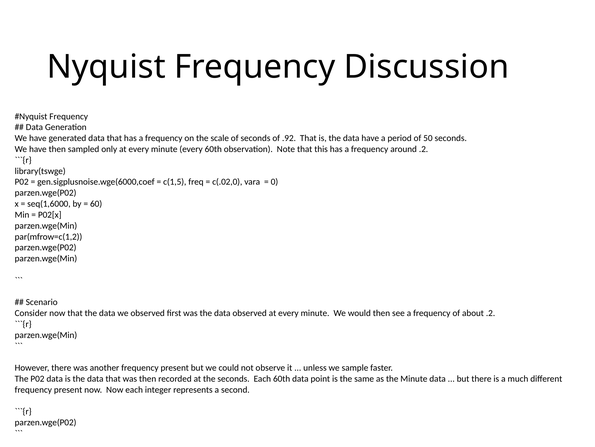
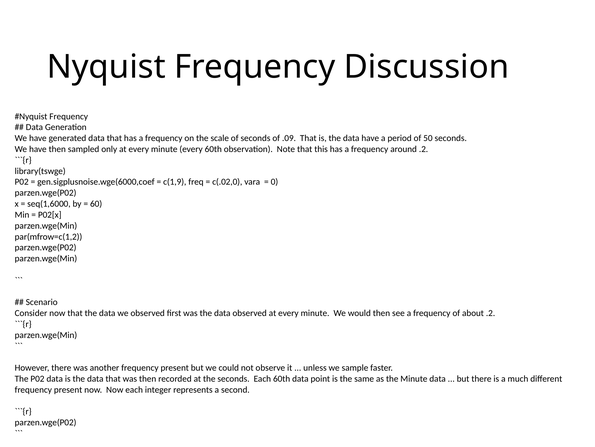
.92: .92 -> .09
c(1,5: c(1,5 -> c(1,9
